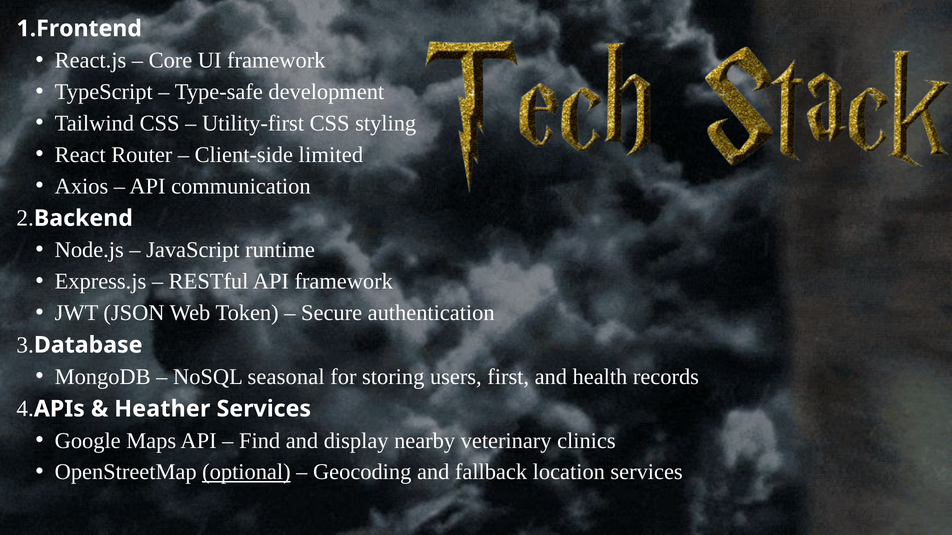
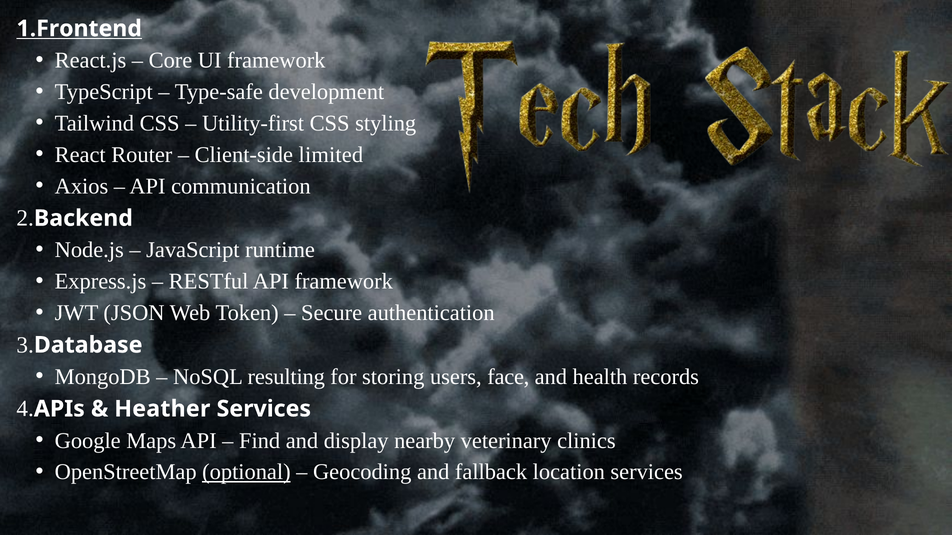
1.Frontend underline: none -> present
seasonal: seasonal -> resulting
first: first -> face
